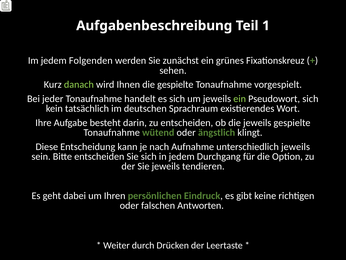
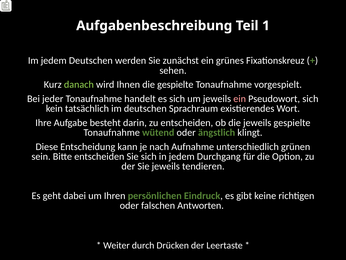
jedem Folgenden: Folgenden -> Deutschen
ein at (240, 99) colour: light green -> pink
unterschiedlich jeweils: jeweils -> grünen
